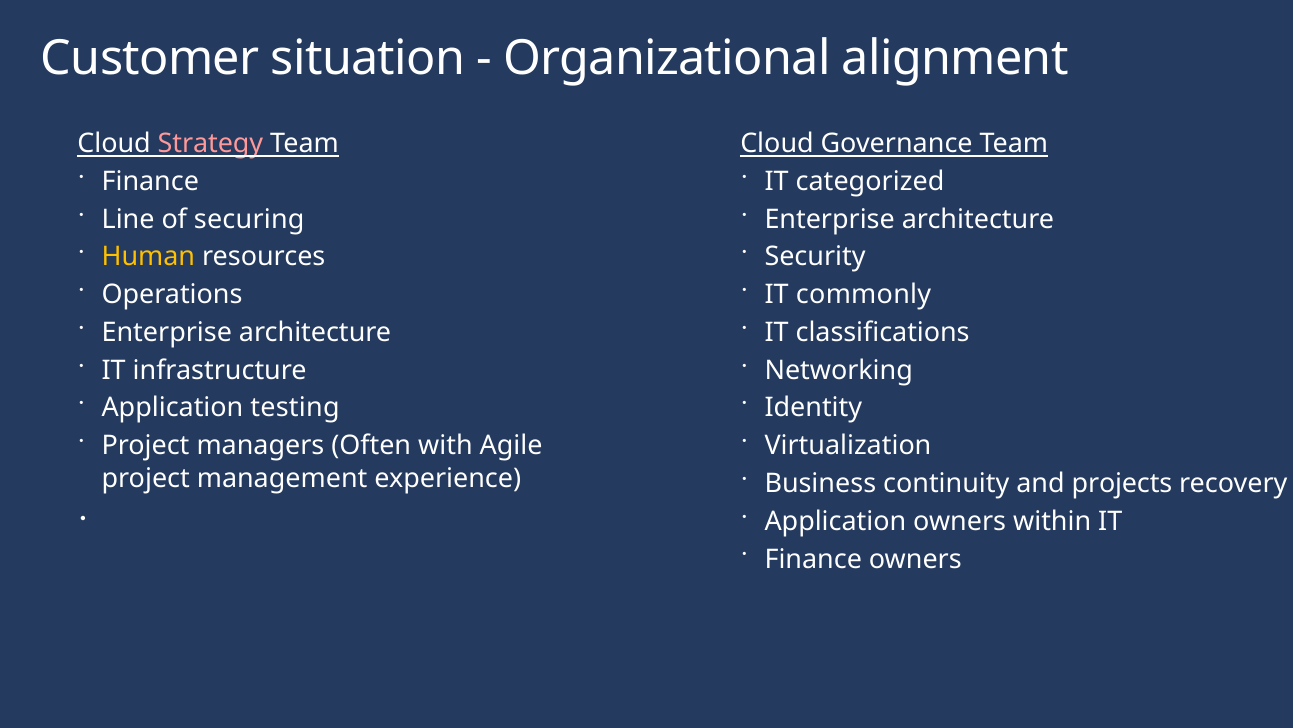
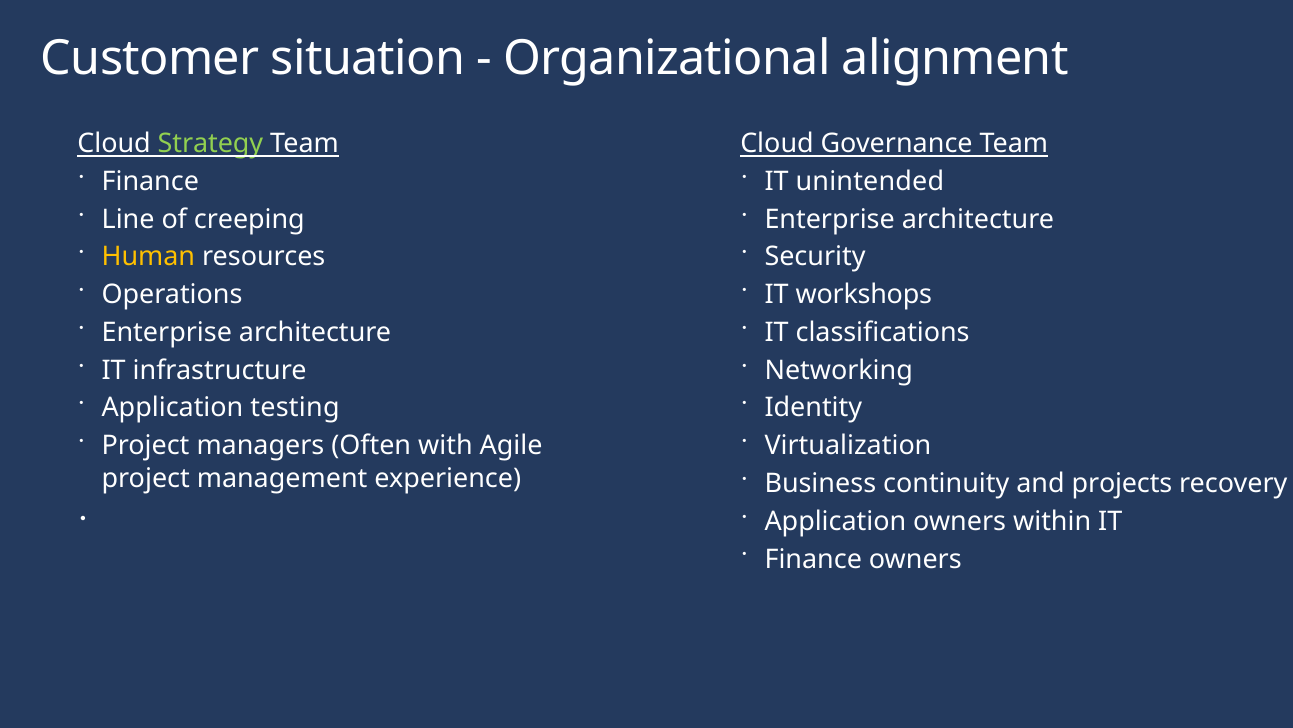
Strategy colour: pink -> light green
categorized: categorized -> unintended
securing: securing -> creeping
commonly: commonly -> workshops
